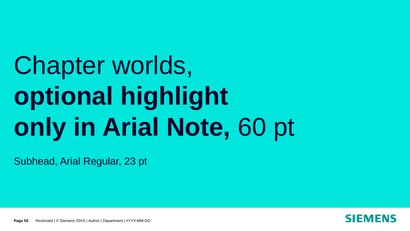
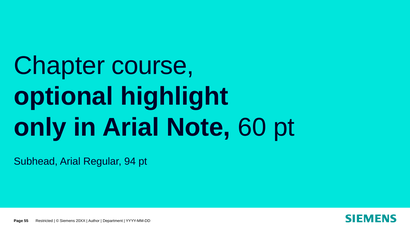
worlds: worlds -> course
23: 23 -> 94
